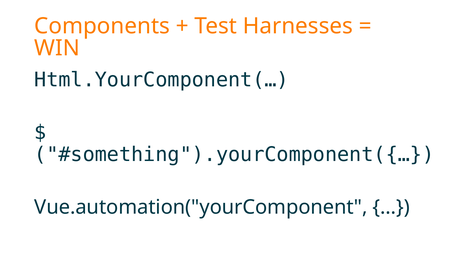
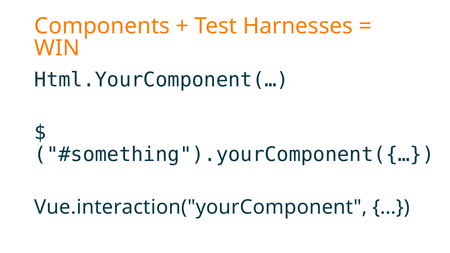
Vue.automation("yourComponent: Vue.automation("yourComponent -> Vue.interaction("yourComponent
